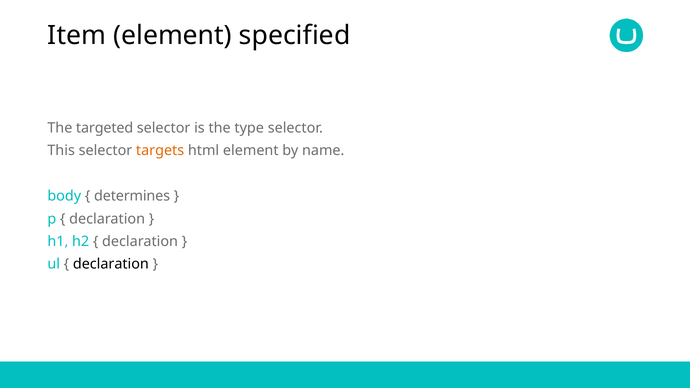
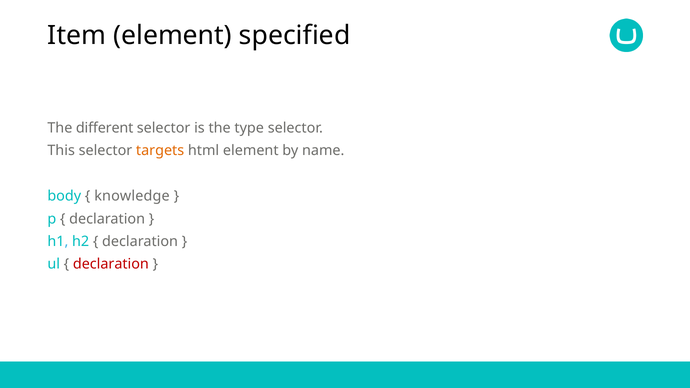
targeted: targeted -> different
determines: determines -> knowledge
declaration at (111, 264) colour: black -> red
